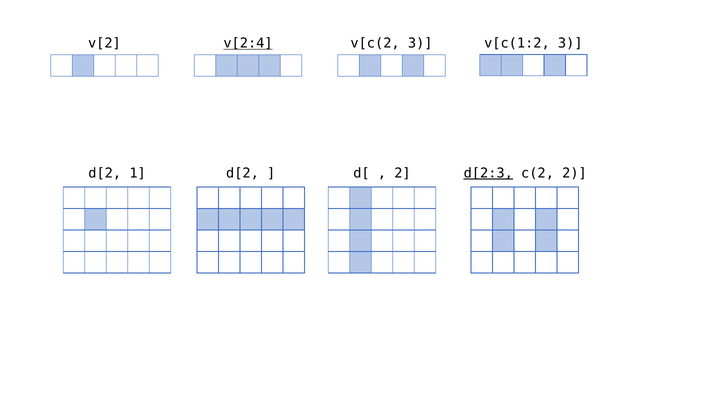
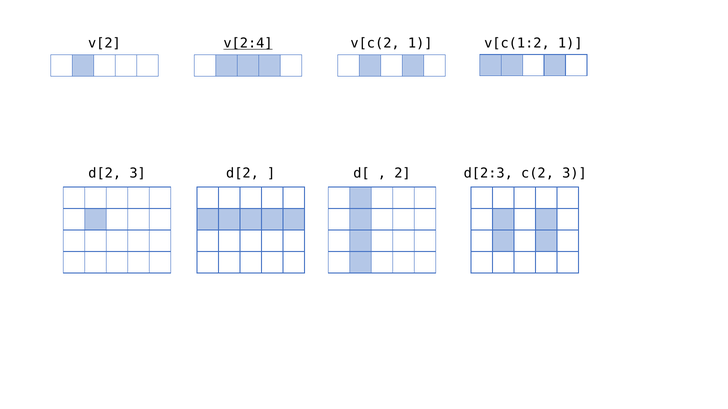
v[c(1:2 3: 3 -> 1
v[c(2 3: 3 -> 1
d[2 1: 1 -> 3
d[2:3 underline: present -> none
c(2 2: 2 -> 3
